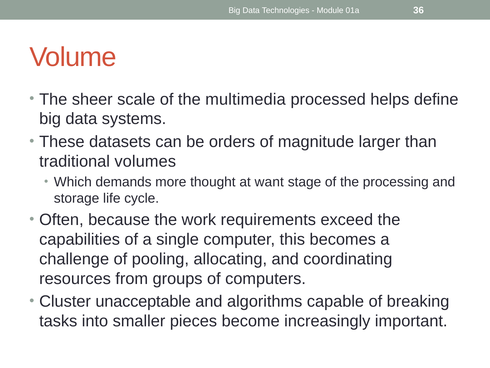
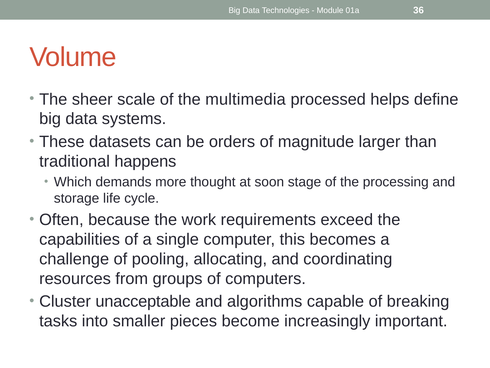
volumes: volumes -> happens
want: want -> soon
